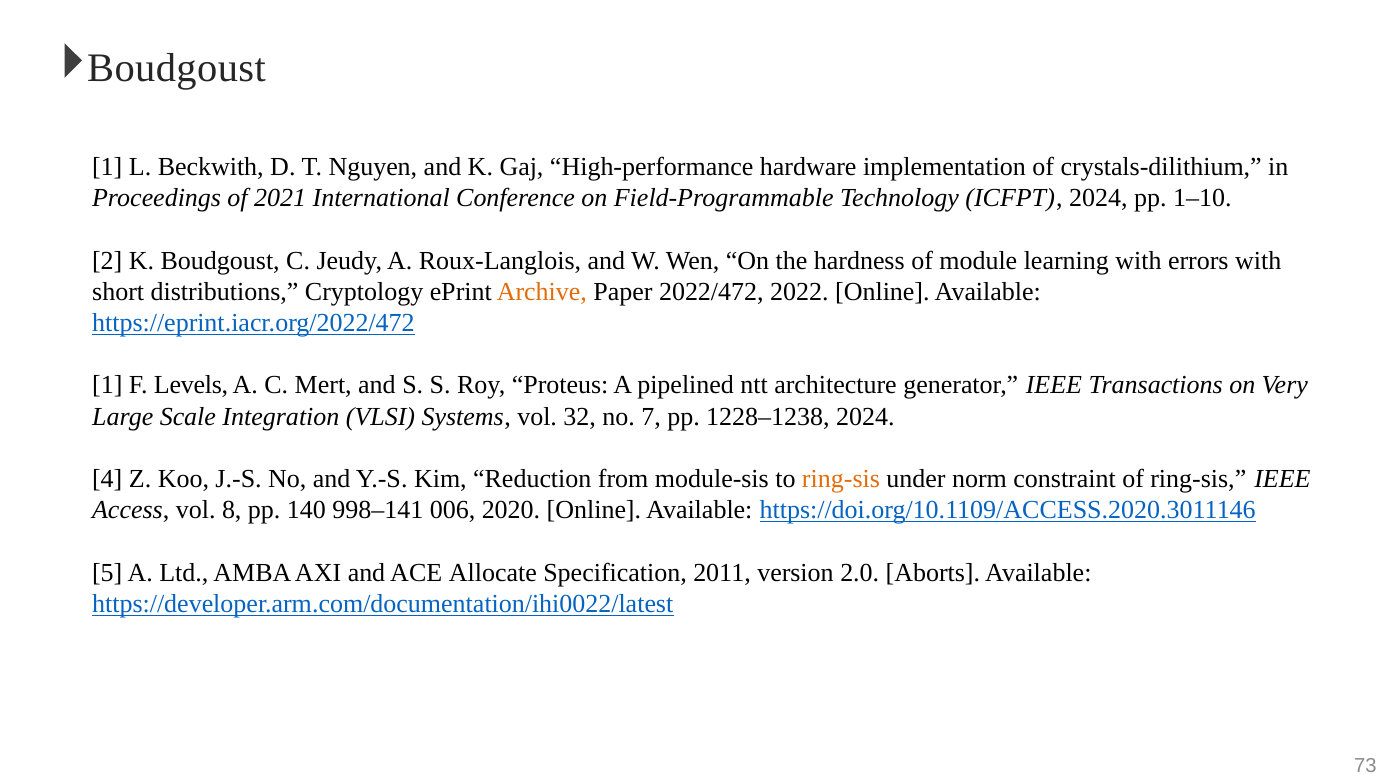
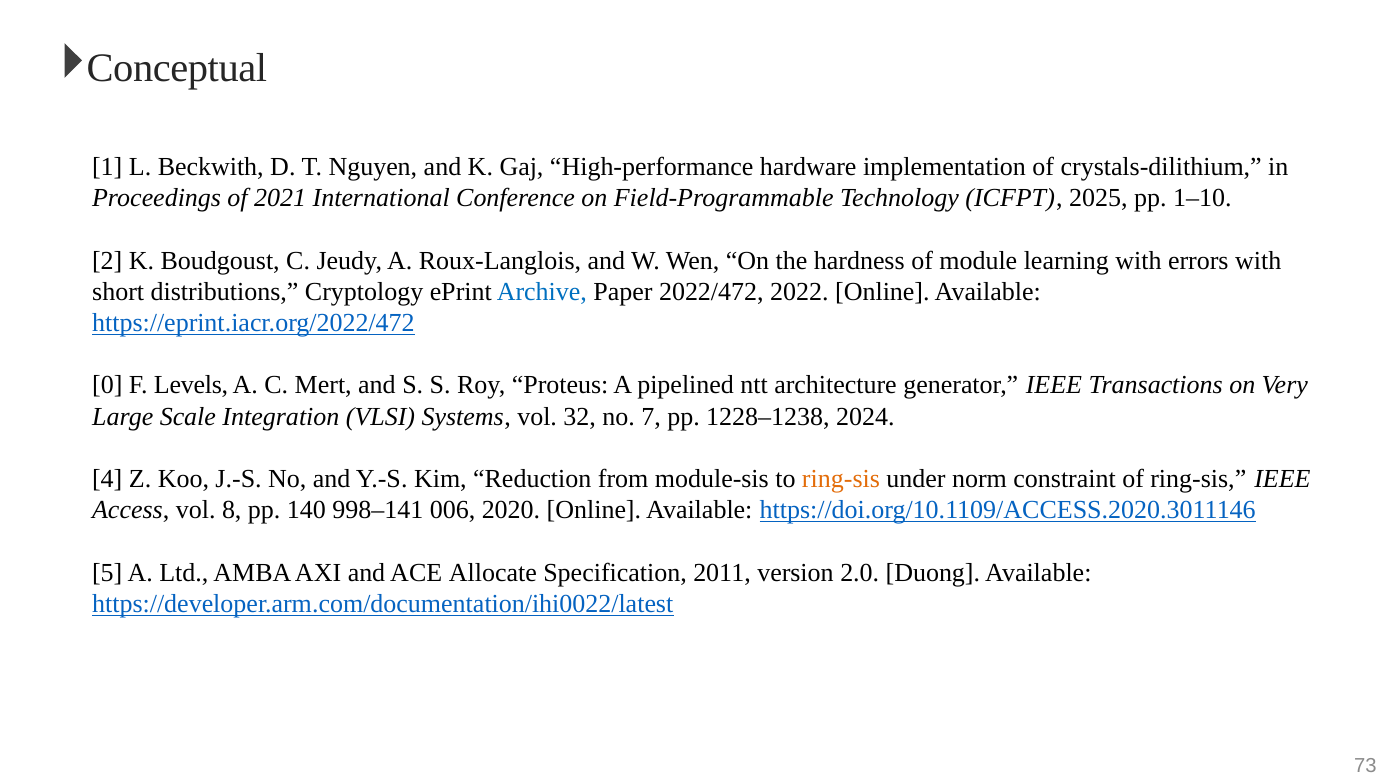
Boudgoust at (176, 69): Boudgoust -> Conceptual
ICFPT 2024: 2024 -> 2025
Archive colour: orange -> blue
1 at (107, 385): 1 -> 0
Aborts: Aborts -> Duong
